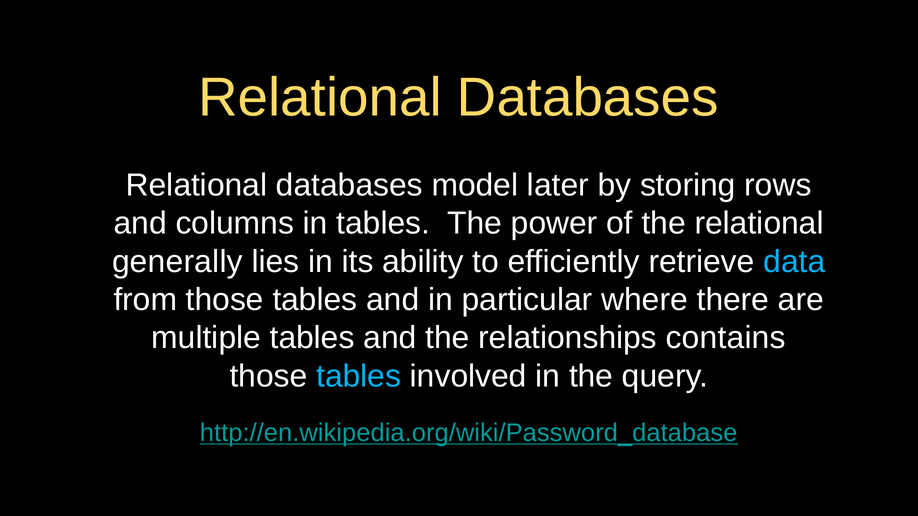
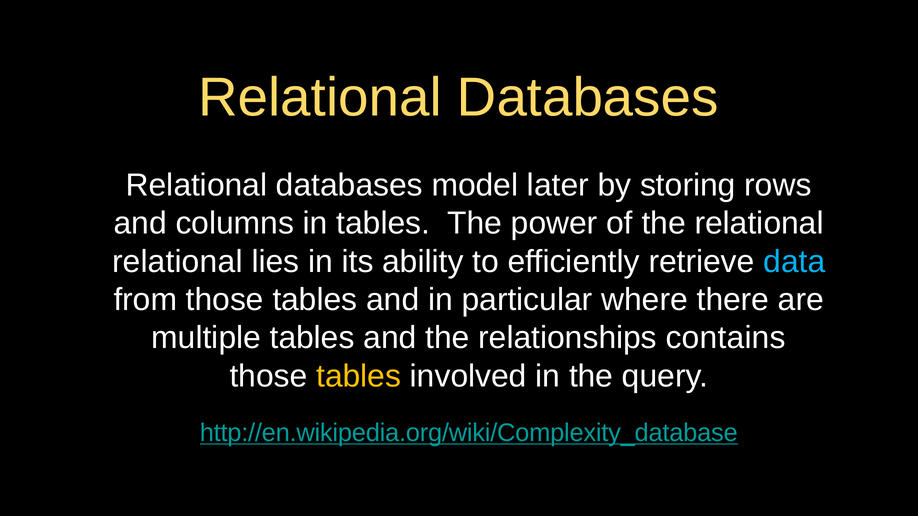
generally at (177, 262): generally -> relational
tables at (359, 376) colour: light blue -> yellow
http://en.wikipedia.org/wiki/Password_database: http://en.wikipedia.org/wiki/Password_database -> http://en.wikipedia.org/wiki/Complexity_database
